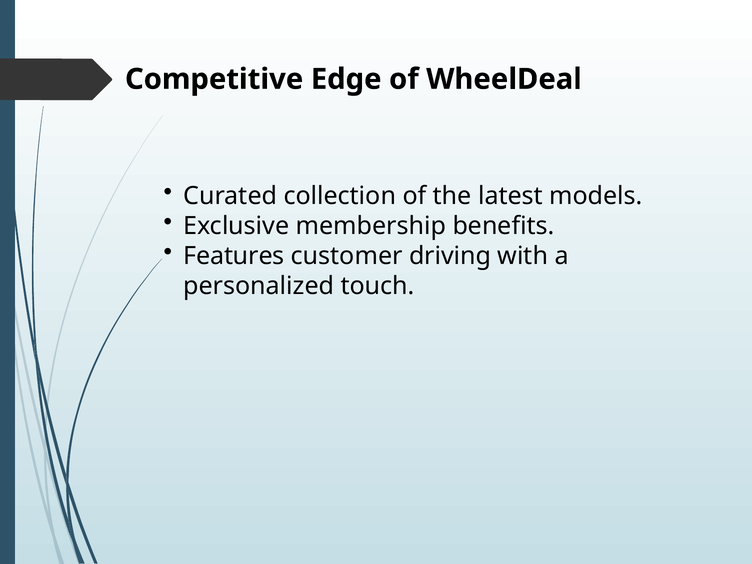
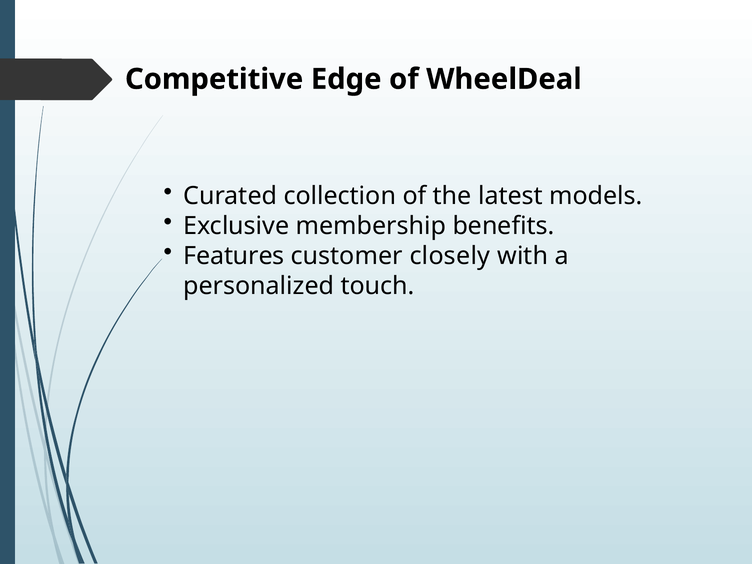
driving: driving -> closely
